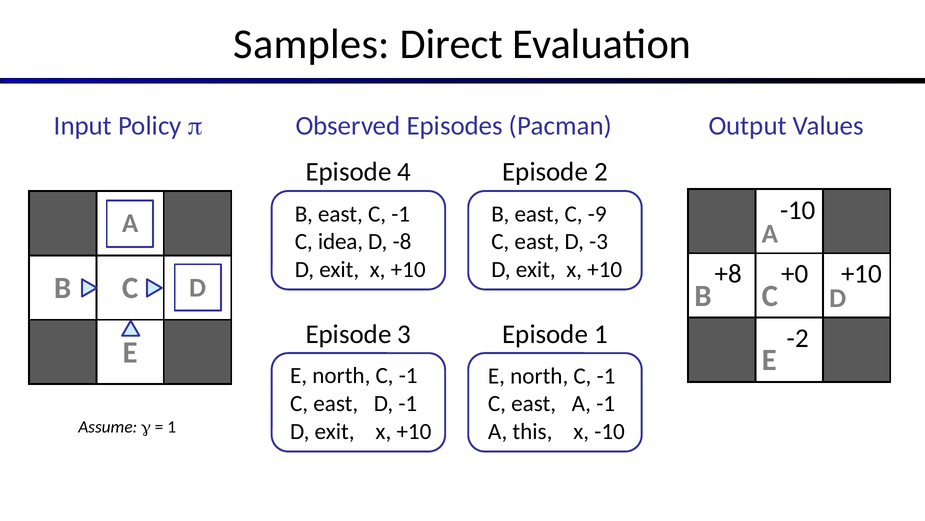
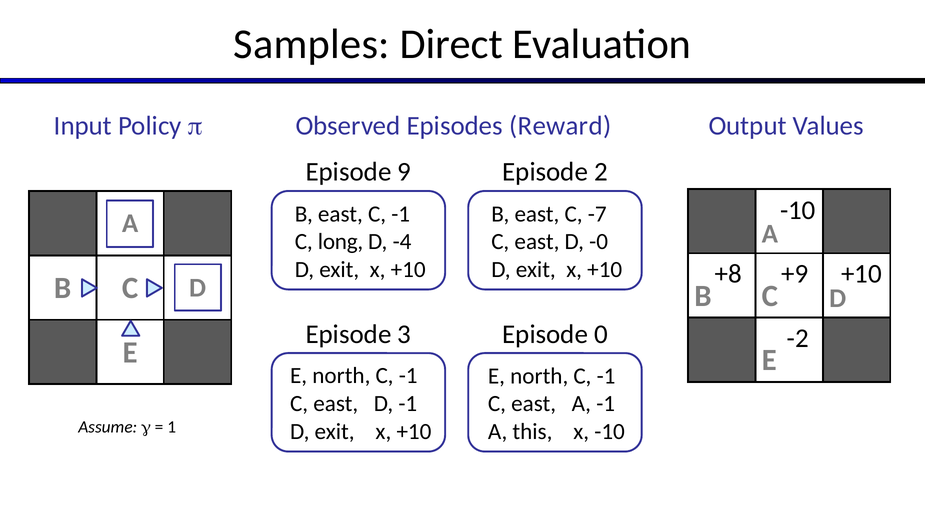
Pacman: Pacman -> Reward
4: 4 -> 9
-9: -9 -> -7
idea: idea -> long
-8: -8 -> -4
-3: -3 -> -0
+0: +0 -> +9
Episode 1: 1 -> 0
